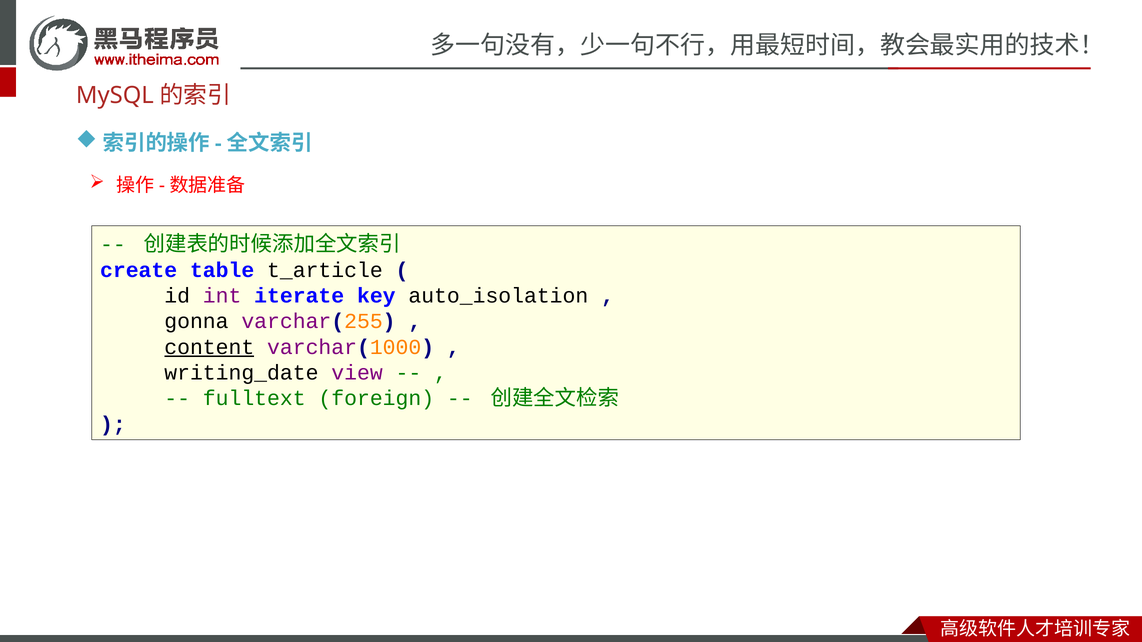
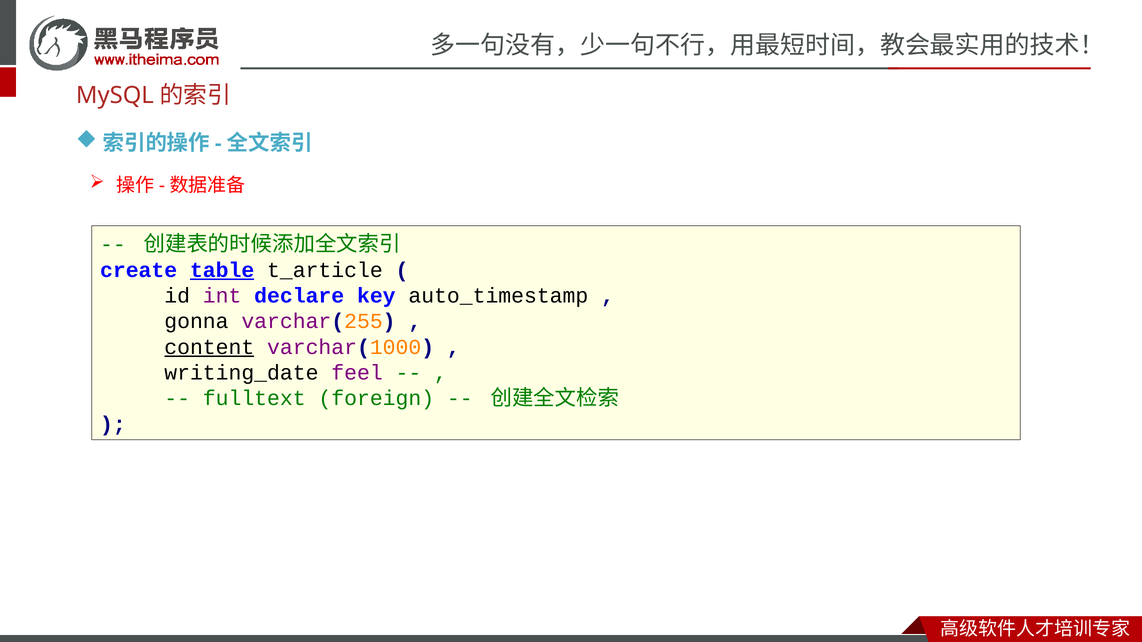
table underline: none -> present
iterate: iterate -> declare
auto_isolation: auto_isolation -> auto_timestamp
view: view -> feel
